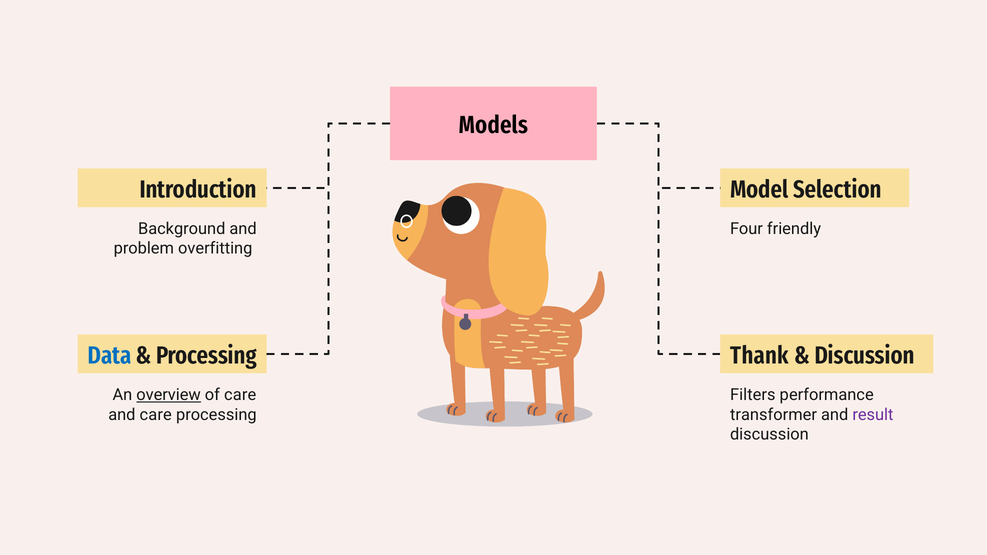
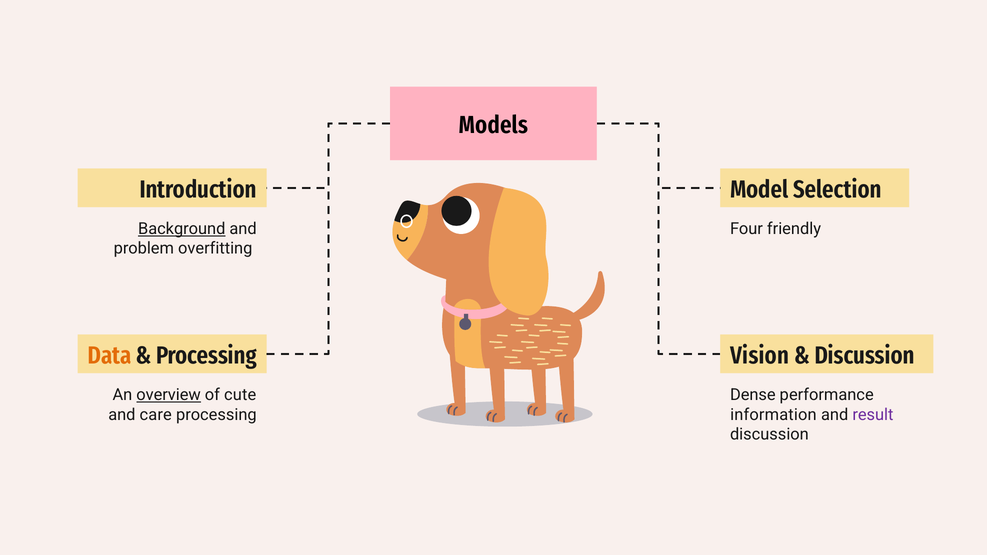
Background underline: none -> present
Data colour: blue -> orange
Thank: Thank -> Vision
of care: care -> cute
Filters: Filters -> Dense
transformer: transformer -> information
